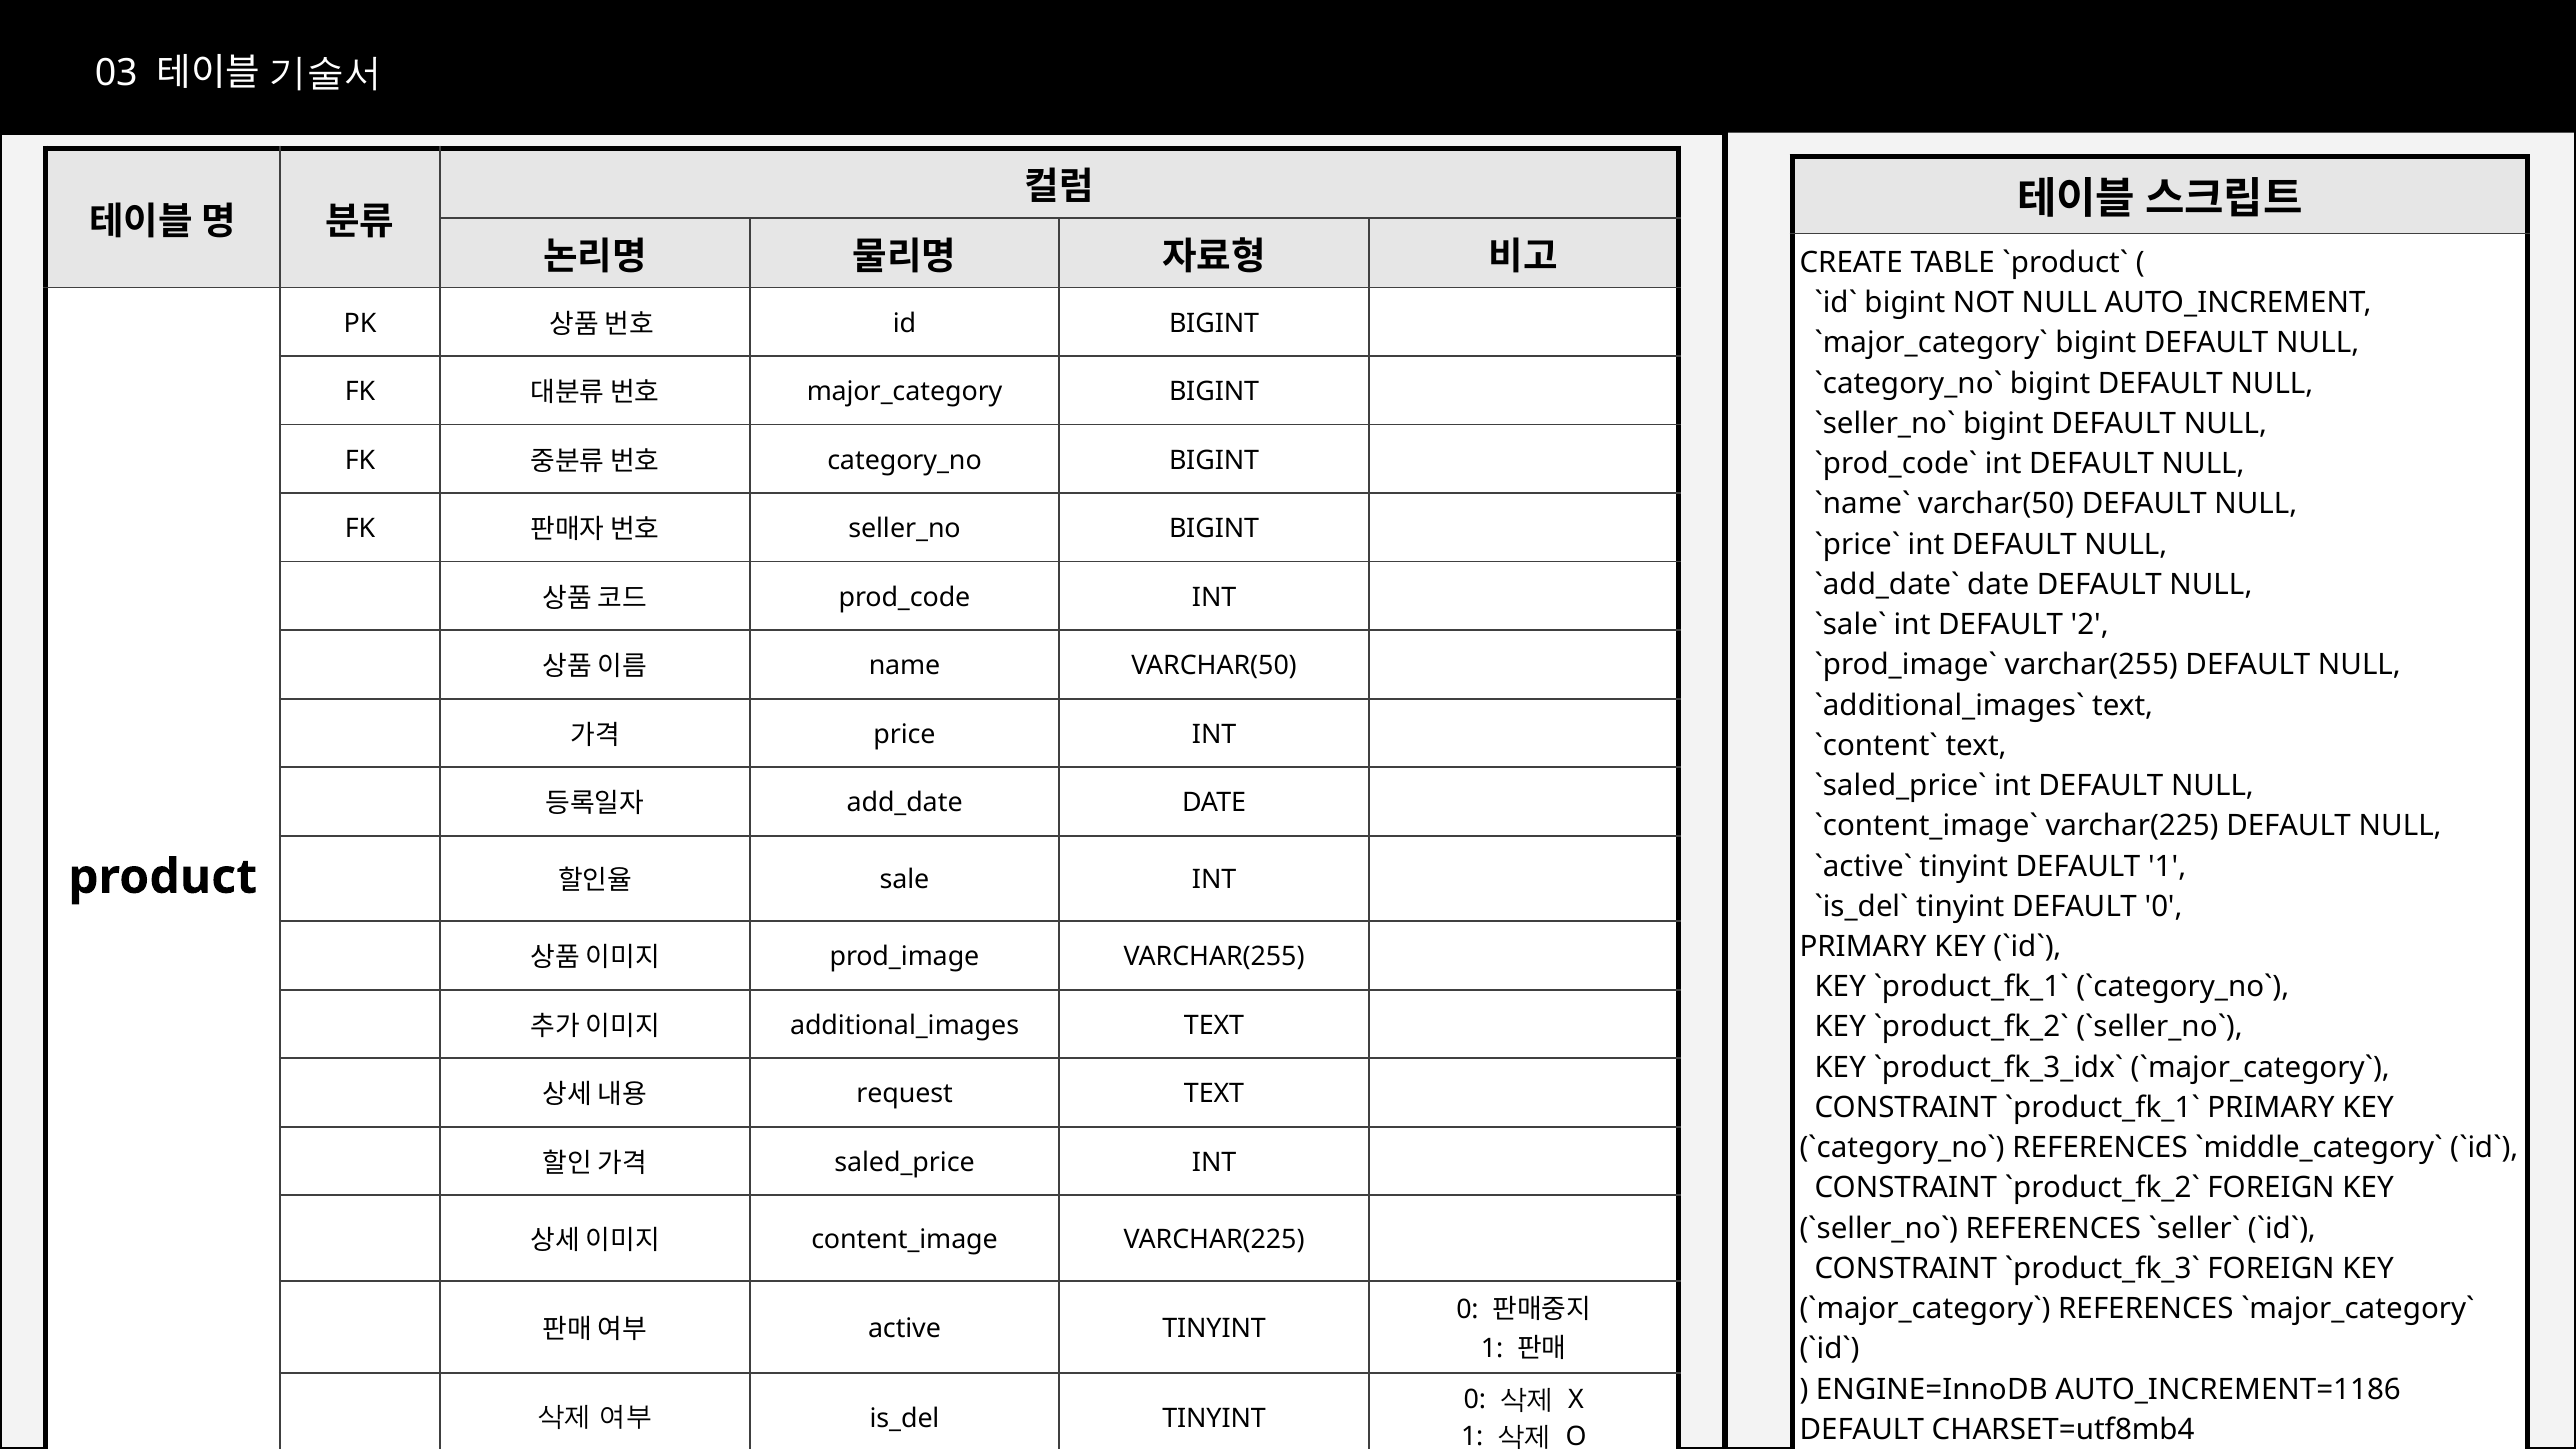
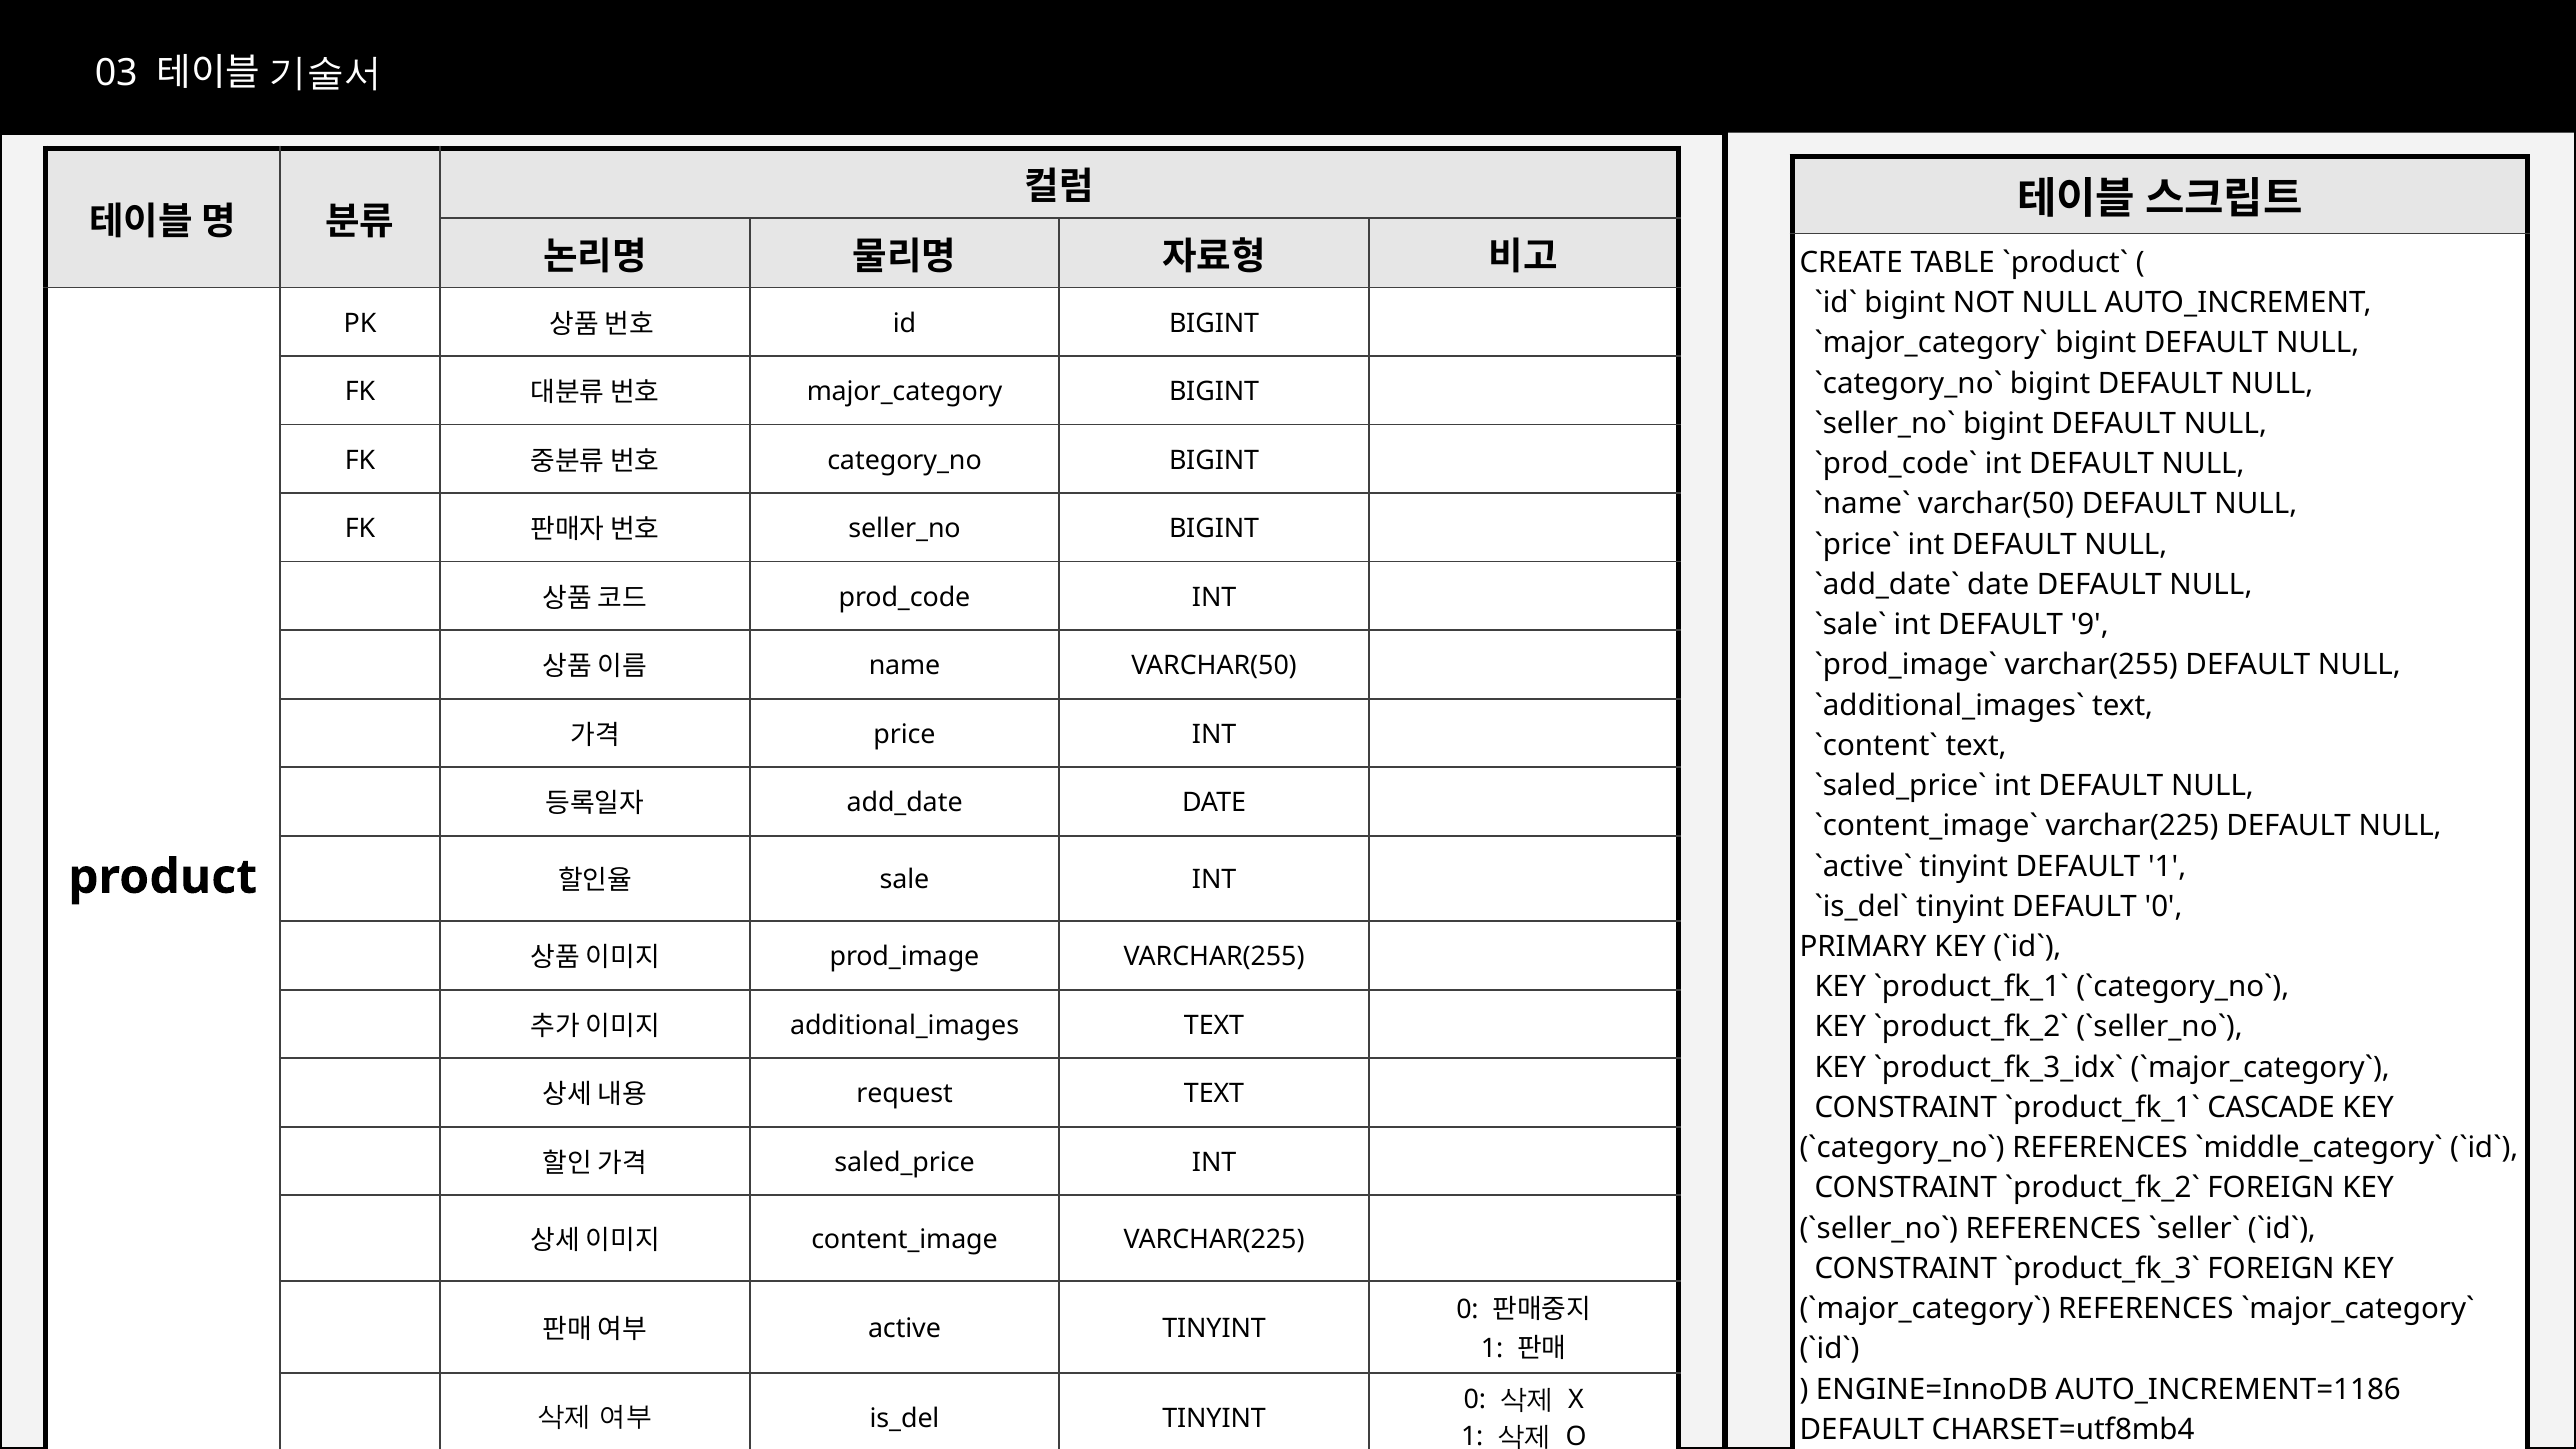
2: 2 -> 9
PRIMARY at (2271, 1108): PRIMARY -> CASCADE
